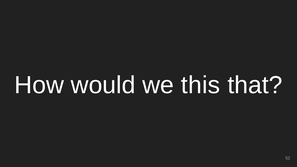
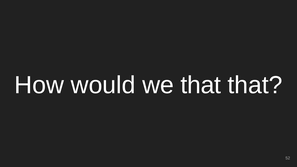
we this: this -> that
